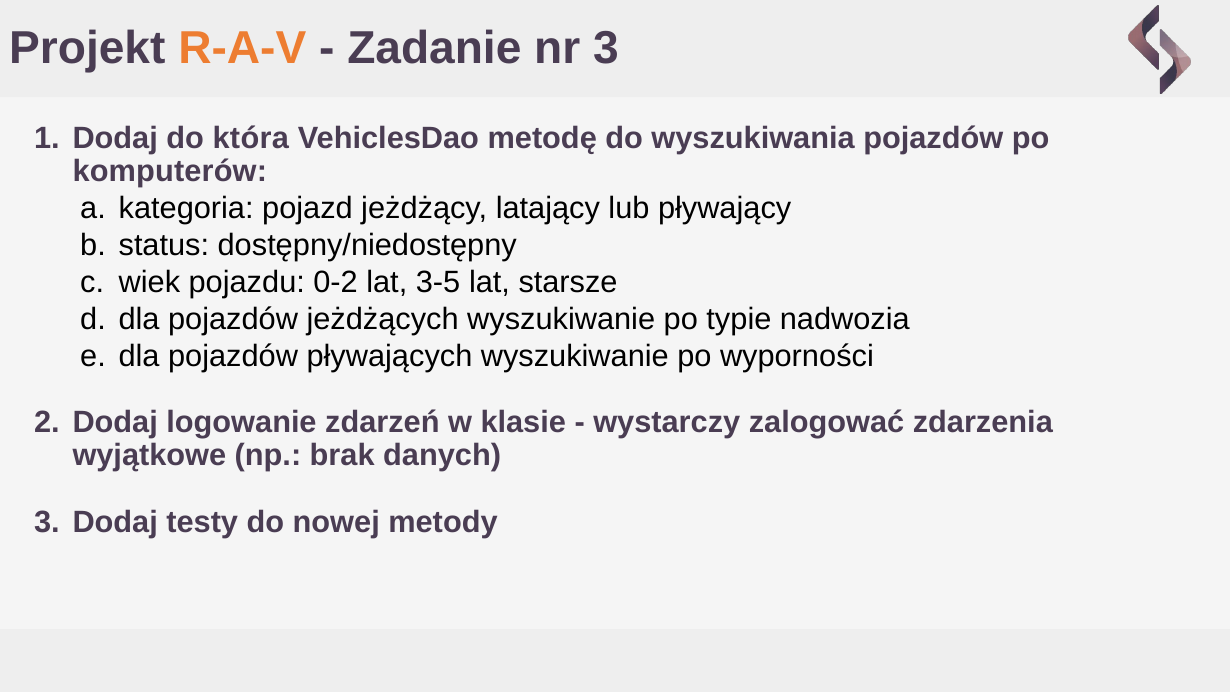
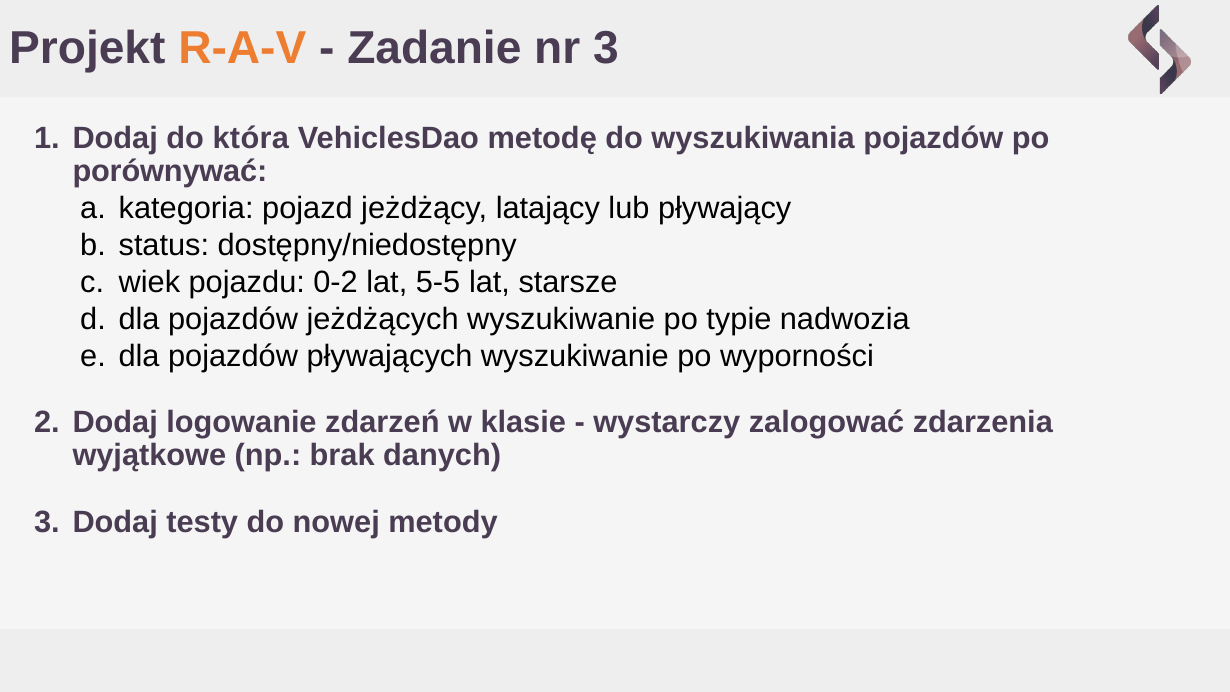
komputerów: komputerów -> porównywać
3-5: 3-5 -> 5-5
